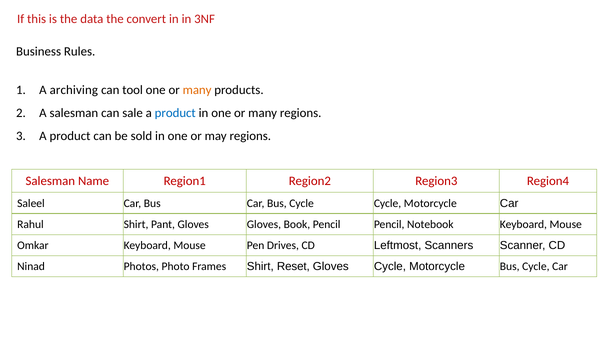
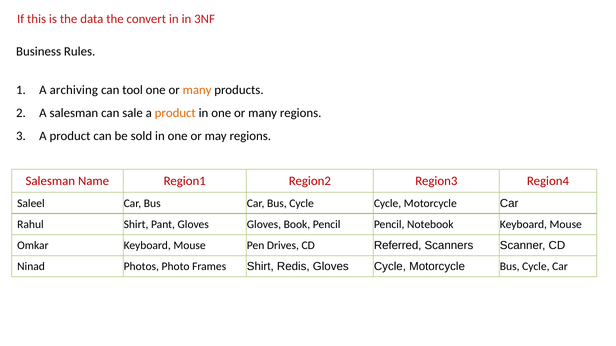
product at (175, 113) colour: blue -> orange
Leftmost: Leftmost -> Referred
Reset: Reset -> Redis
